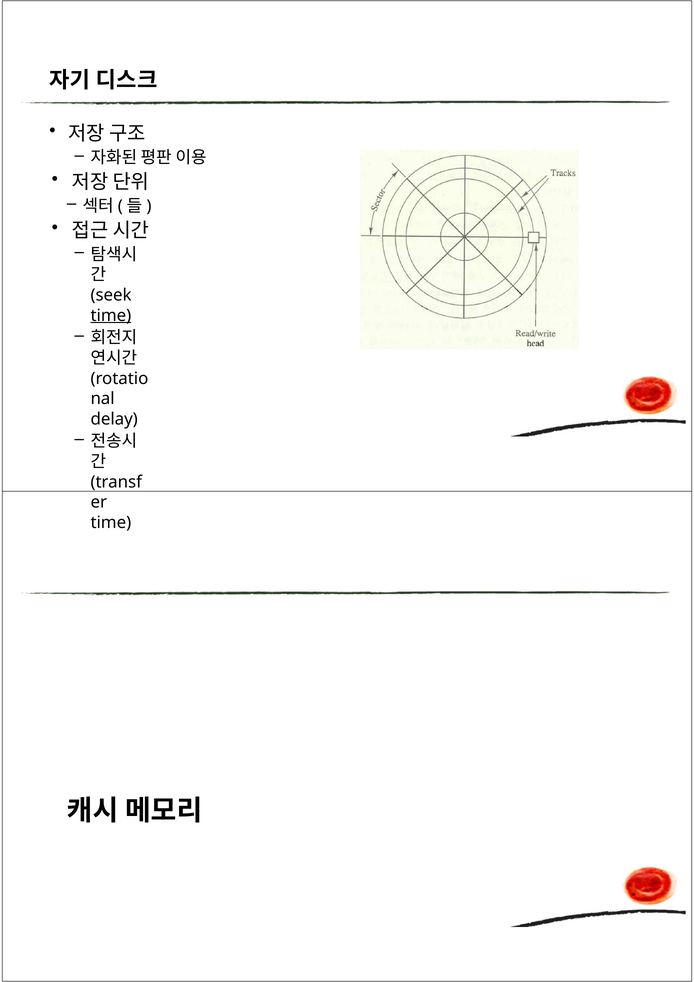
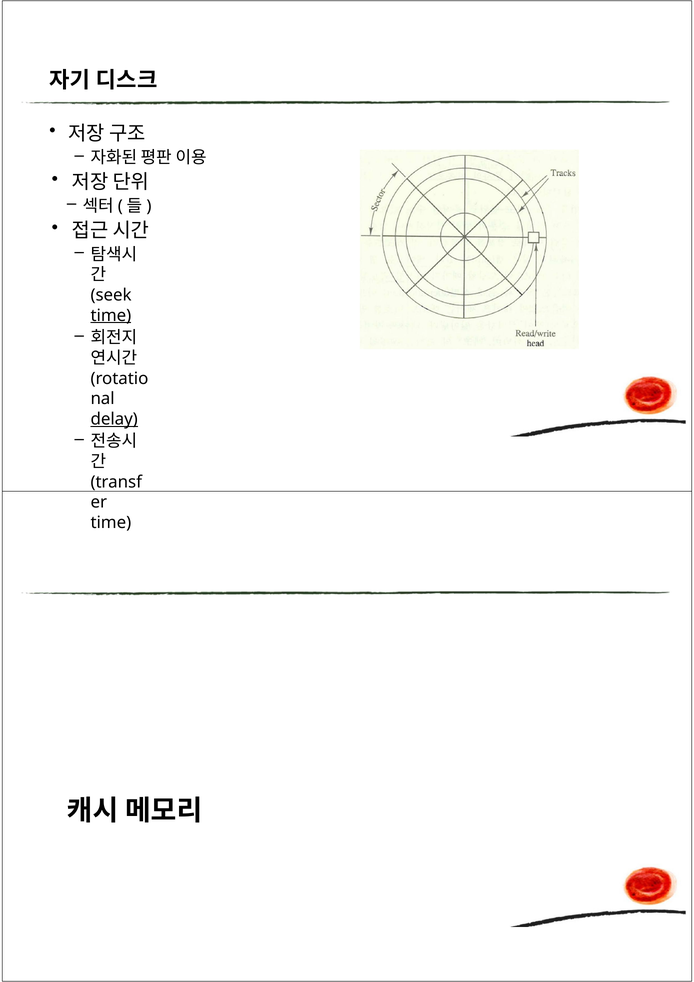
delay underline: none -> present
